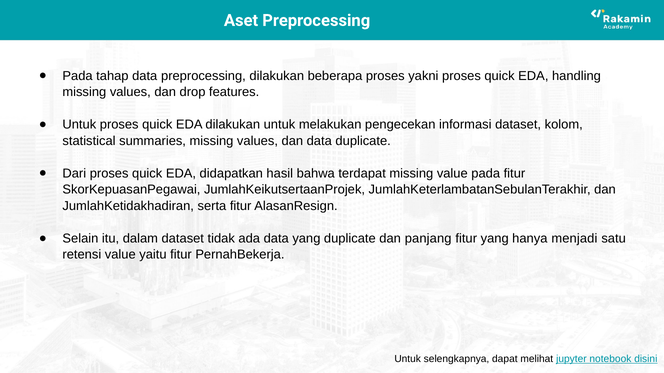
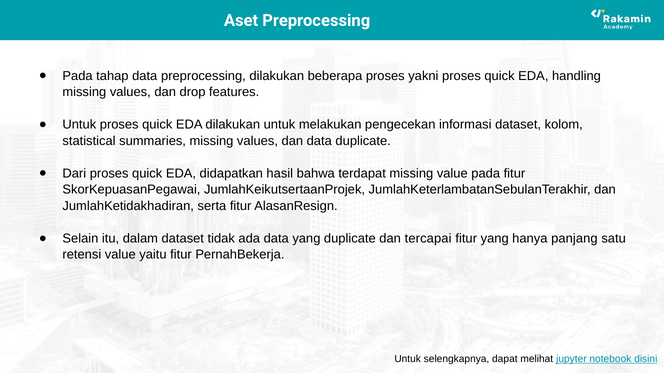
panjang: panjang -> tercapai
menjadi: menjadi -> panjang
